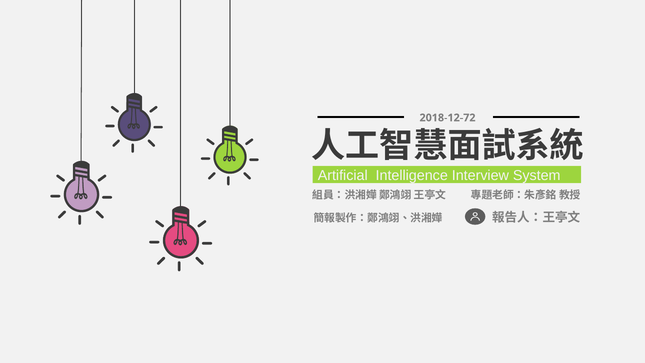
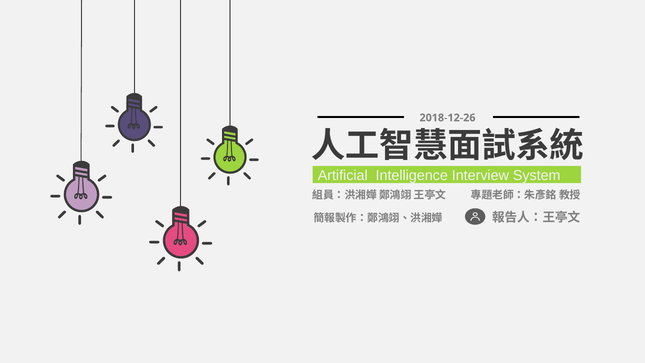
2018-12-72: 2018-12-72 -> 2018-12-26
